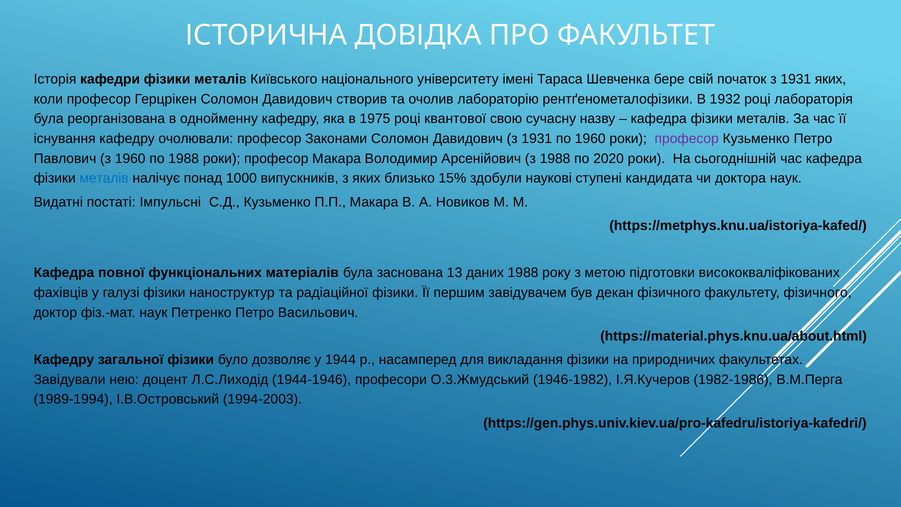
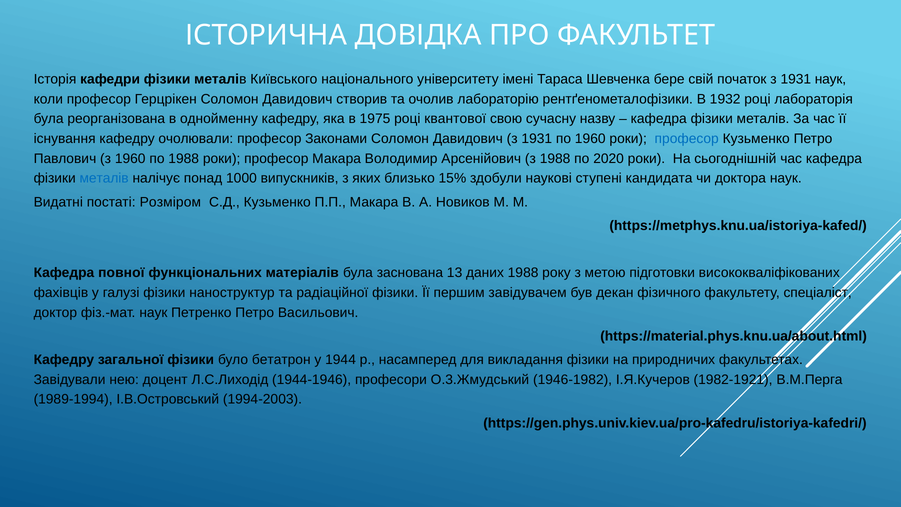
1931 яких: яких -> наук
професор at (687, 139) colour: purple -> blue
Iмпульснi: Iмпульснi -> Розміром
факультету фізичного: фізичного -> спеціаліст
дозволяє: дозволяє -> бетатрон
1982-1986: 1982-1986 -> 1982-1921
